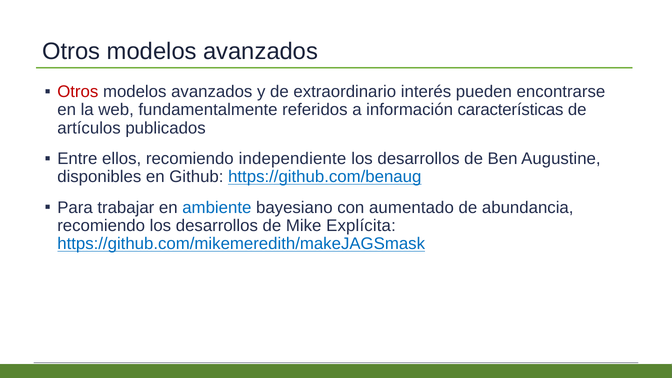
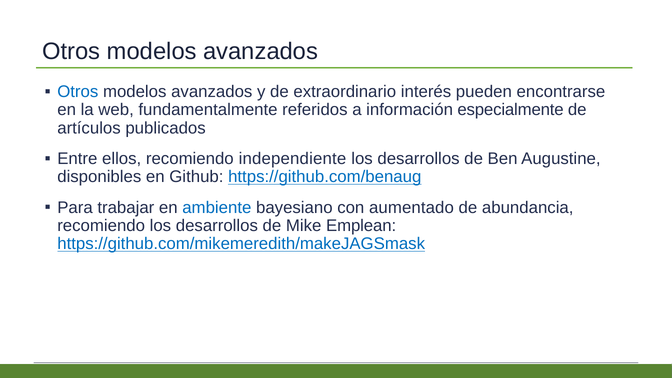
Otros at (78, 92) colour: red -> blue
características: características -> especialmente
Explícita: Explícita -> Emplean
